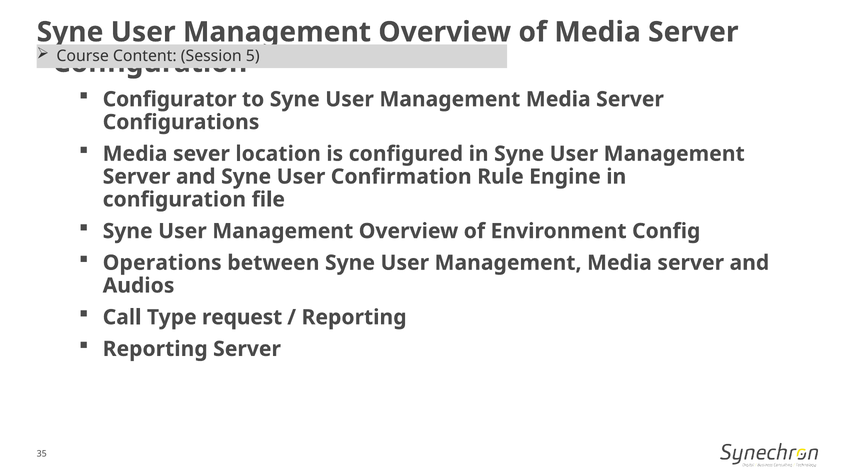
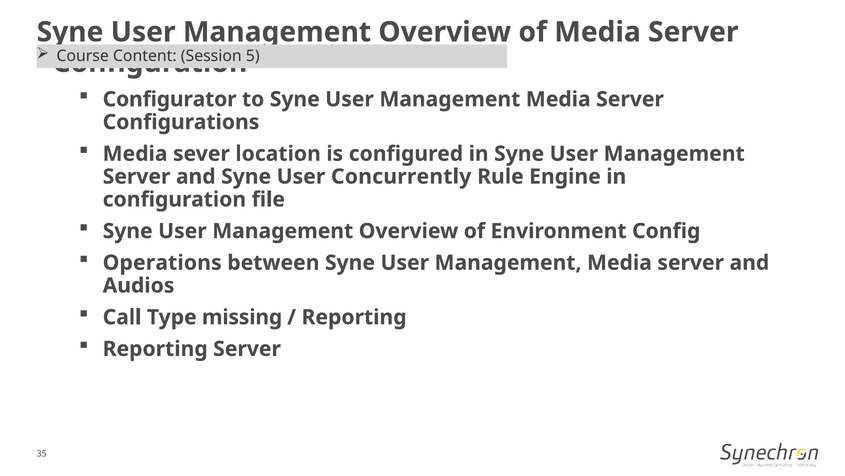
Confirmation: Confirmation -> Concurrently
request: request -> missing
